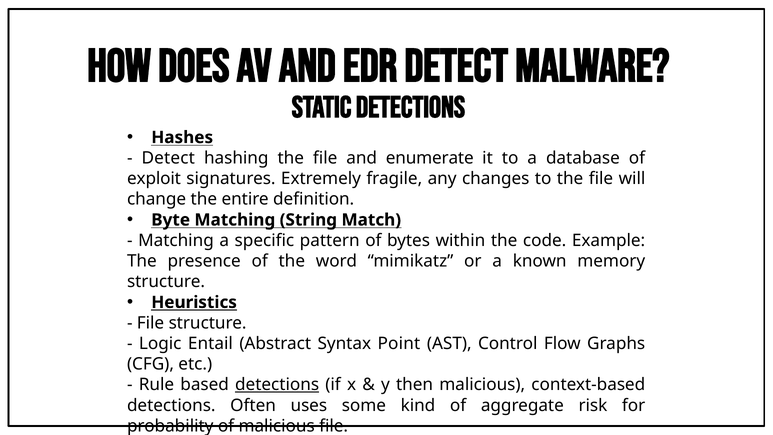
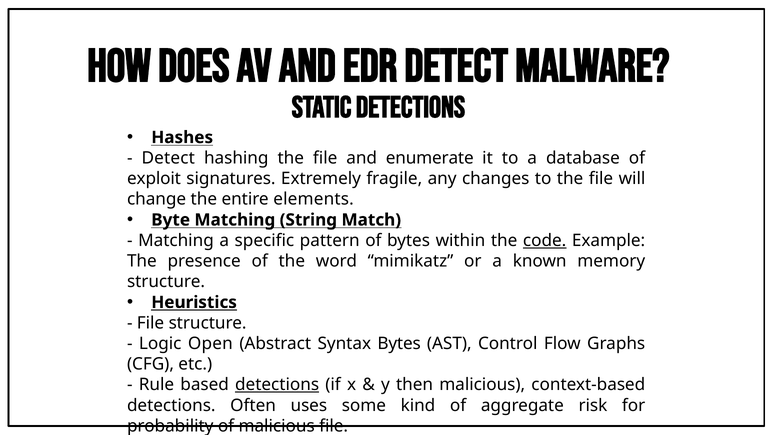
definition: definition -> elements
code underline: none -> present
Entail: Entail -> Open
Syntax Point: Point -> Bytes
